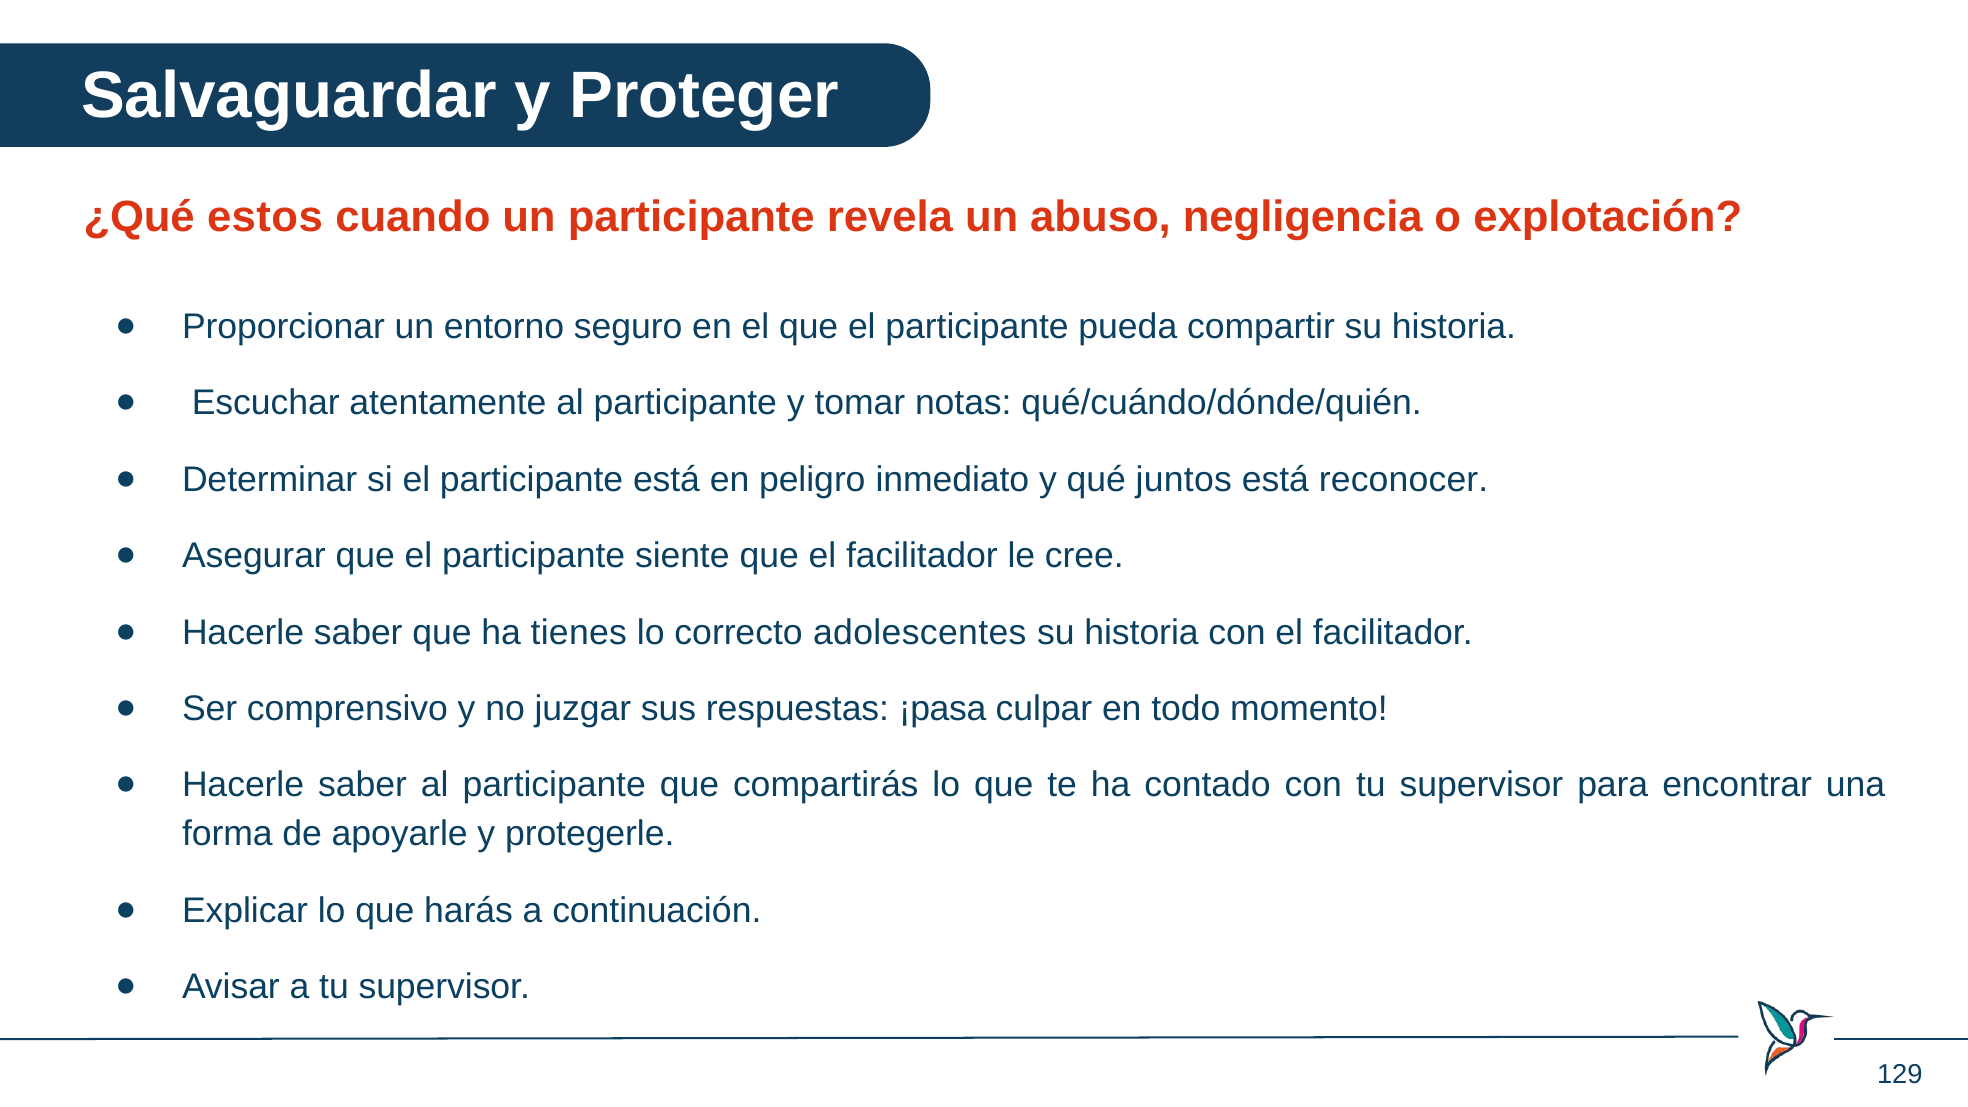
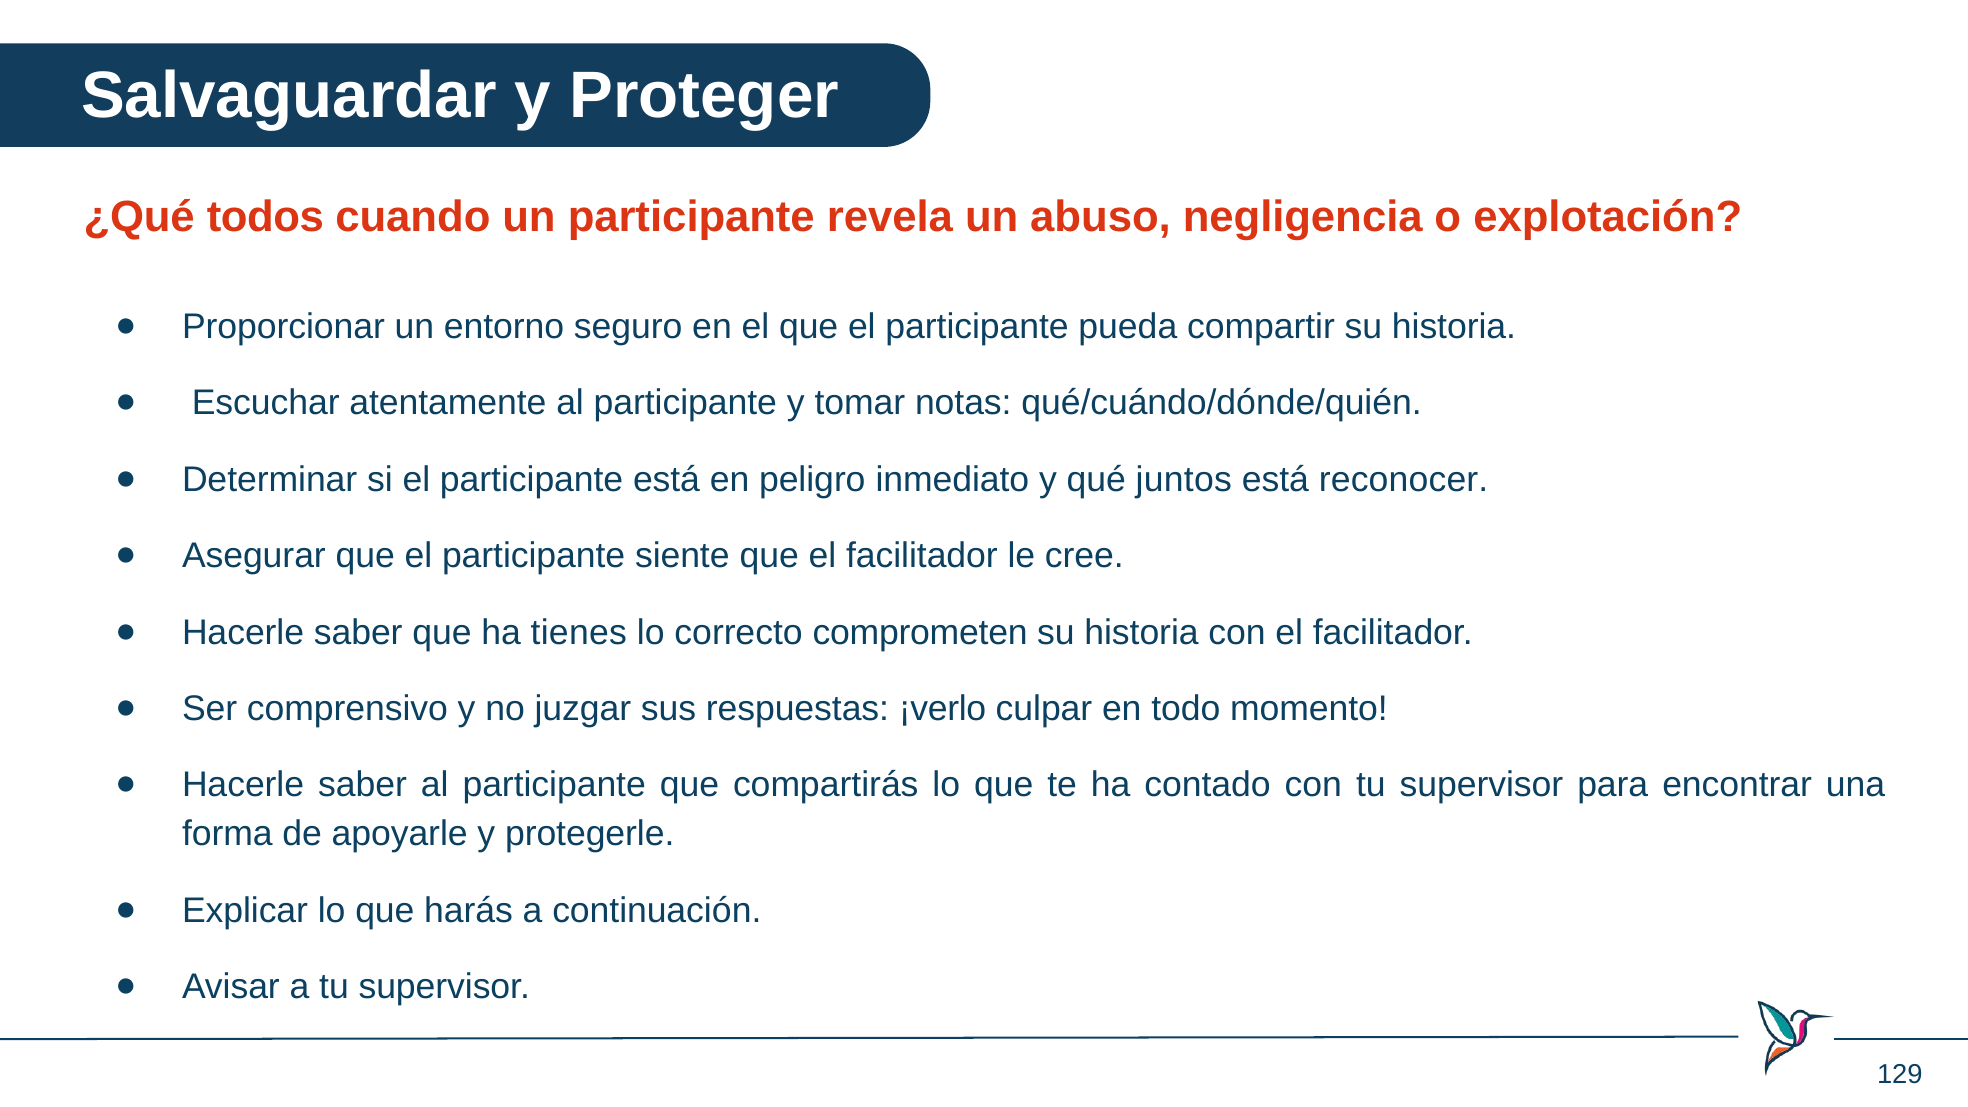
estos: estos -> todos
adolescentes: adolescentes -> comprometen
¡pasa: ¡pasa -> ¡verlo
